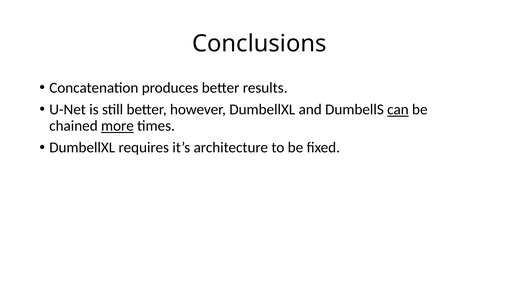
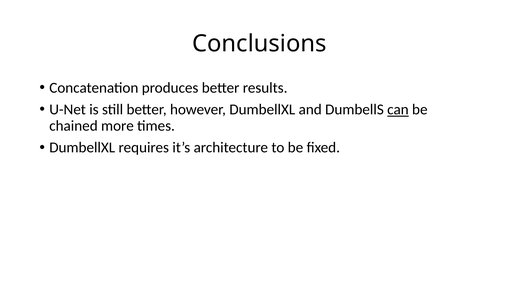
more underline: present -> none
